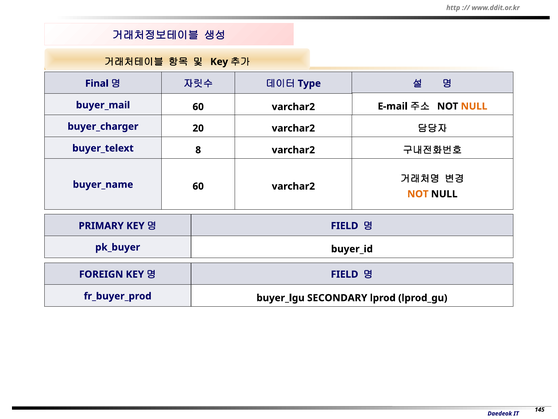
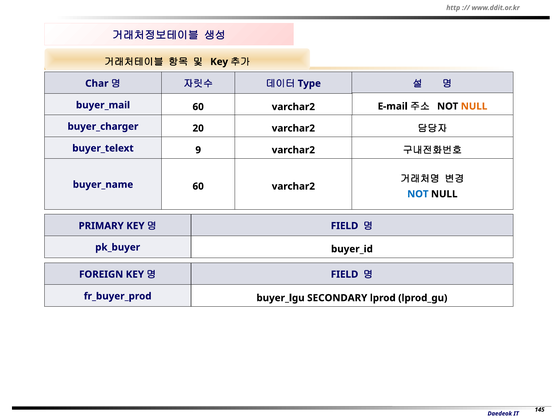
Final: Final -> Char
8: 8 -> 9
NOT at (418, 194) colour: orange -> blue
